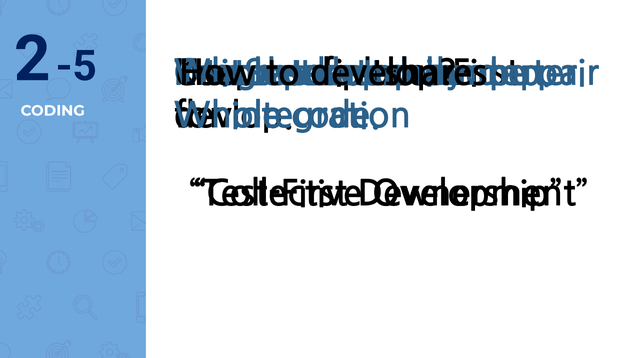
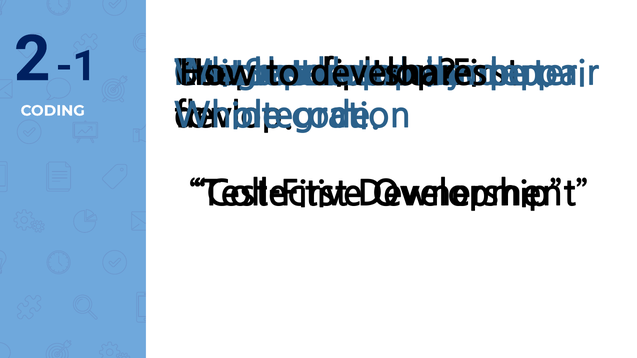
-5: -5 -> -1
